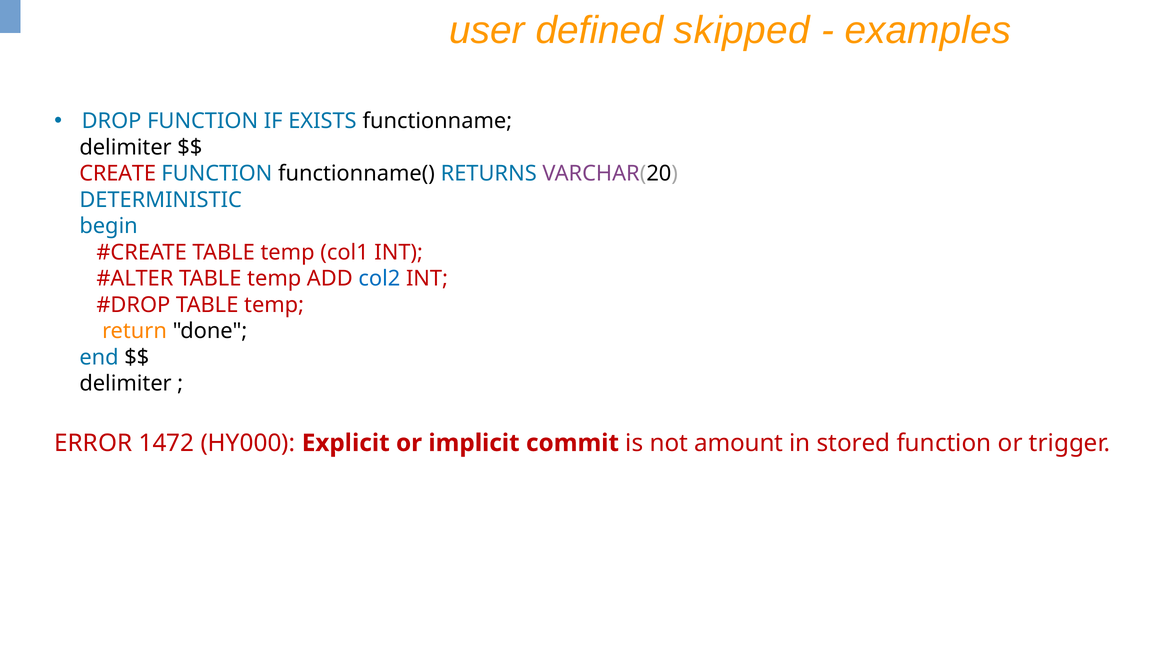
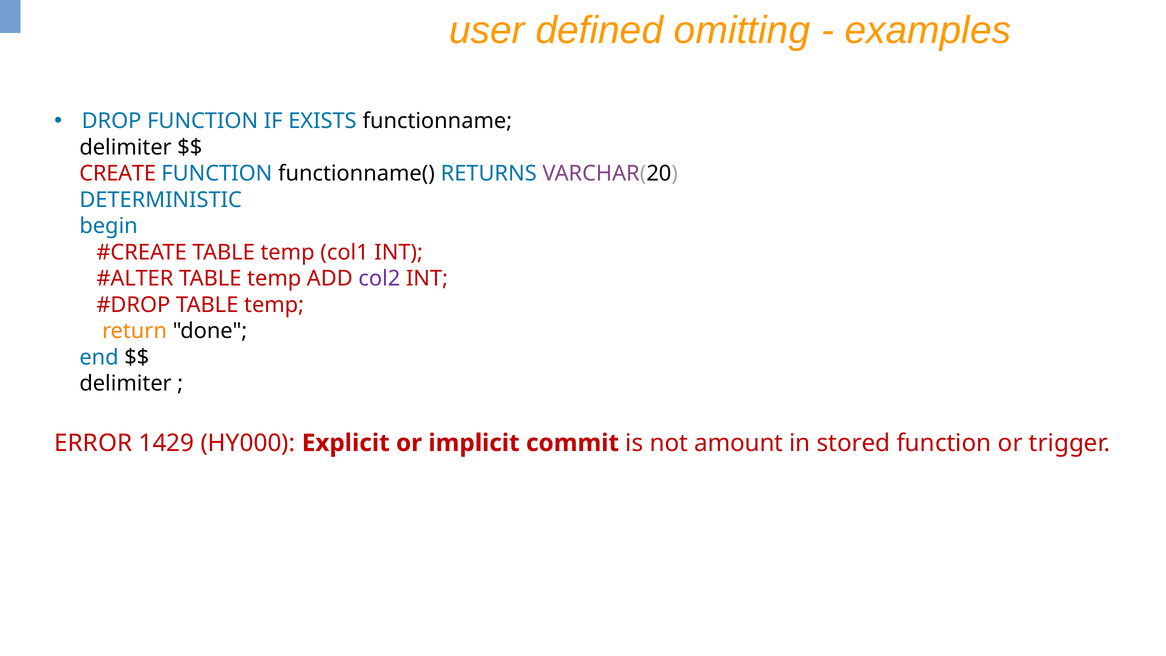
skipped: skipped -> omitting
col2 colour: blue -> purple
1472: 1472 -> 1429
